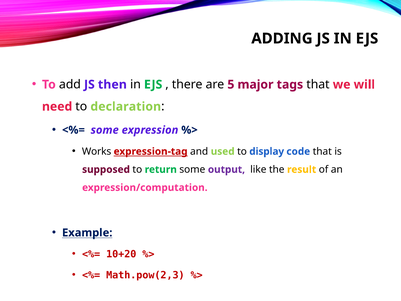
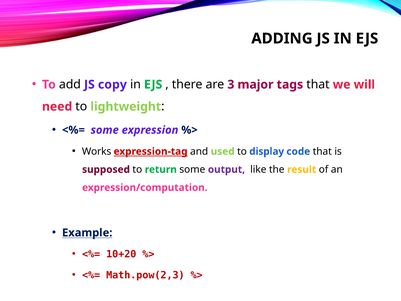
then: then -> copy
5: 5 -> 3
declaration: declaration -> lightweight
